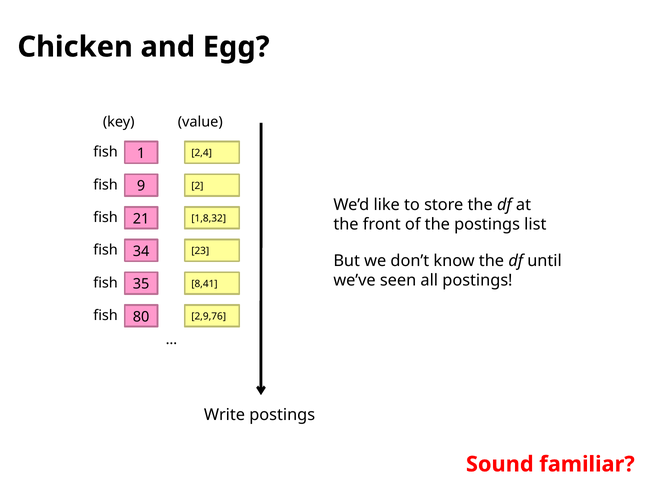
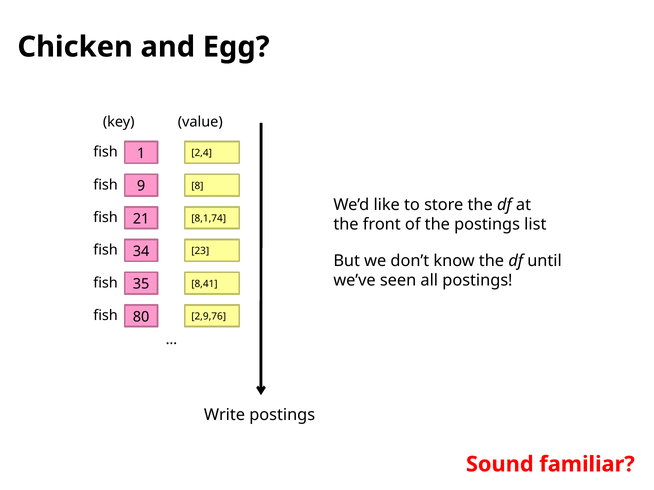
2: 2 -> 8
1,8,32: 1,8,32 -> 8,1,74
